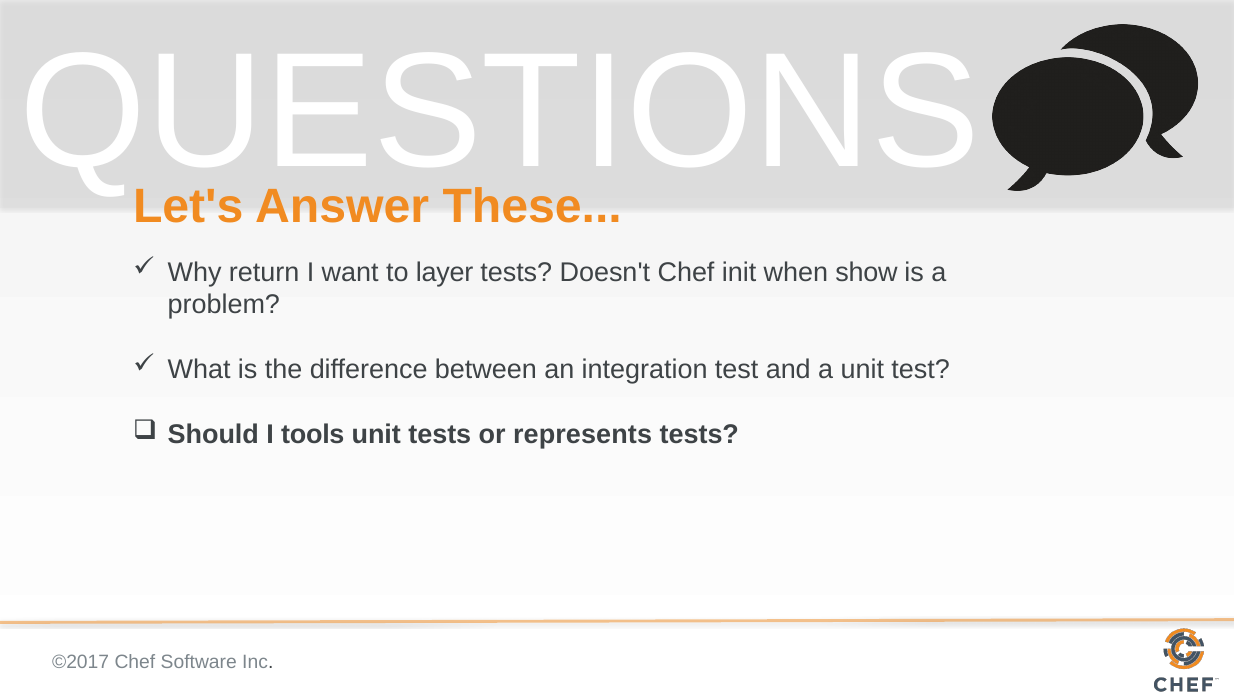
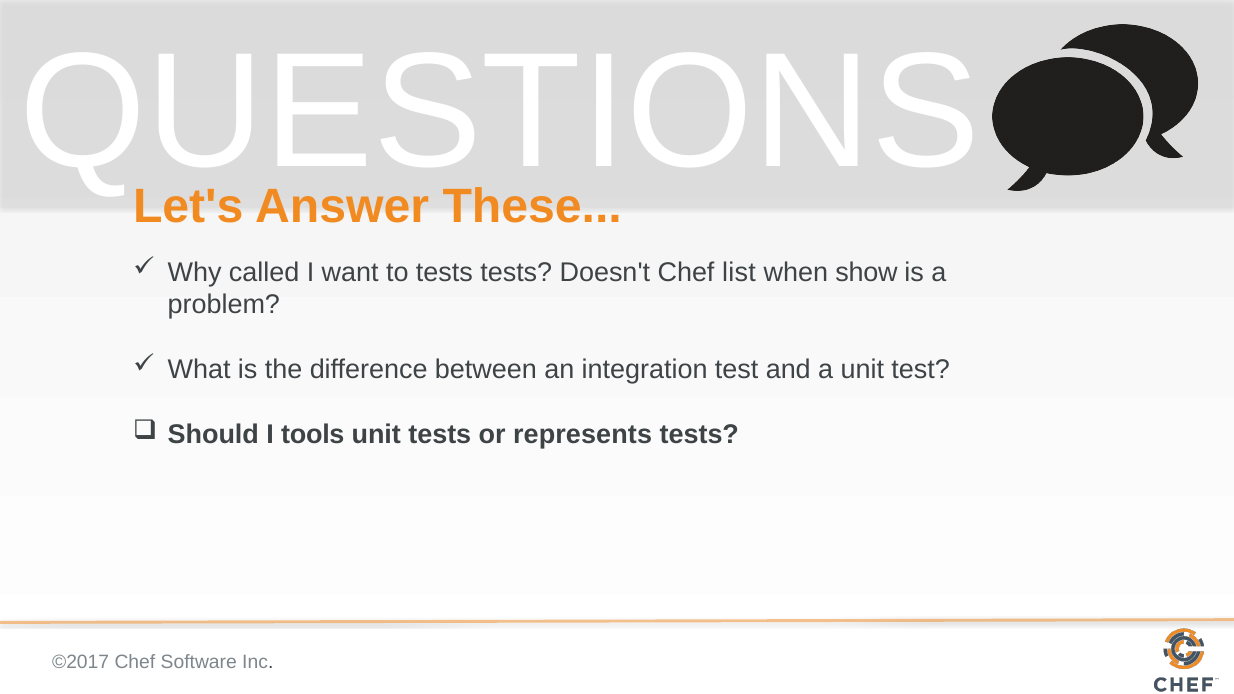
return: return -> called
to layer: layer -> tests
init: init -> list
